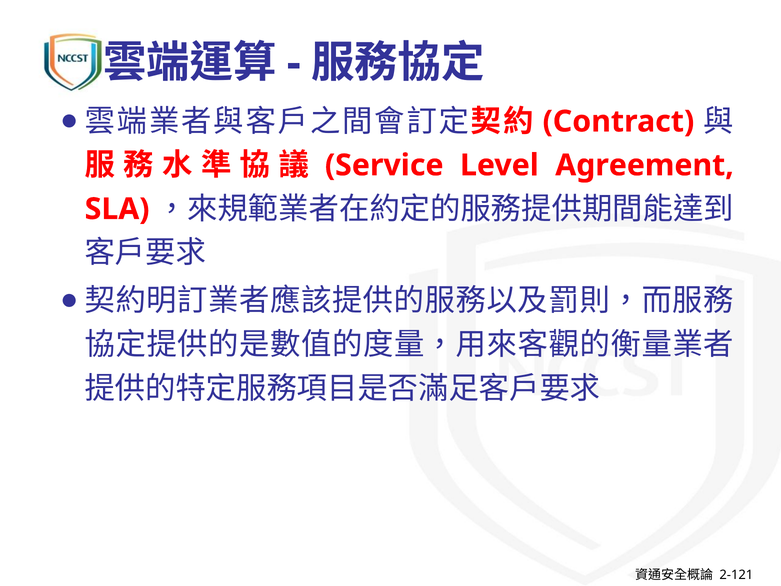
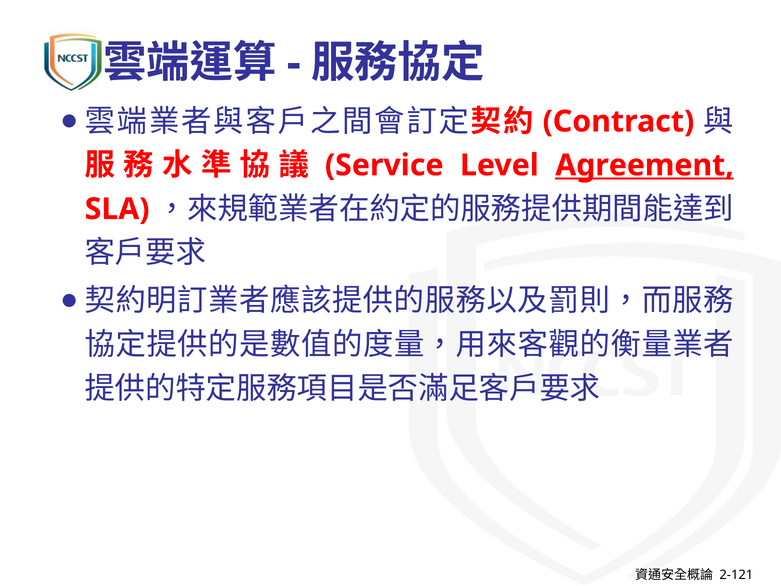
Agreement underline: none -> present
